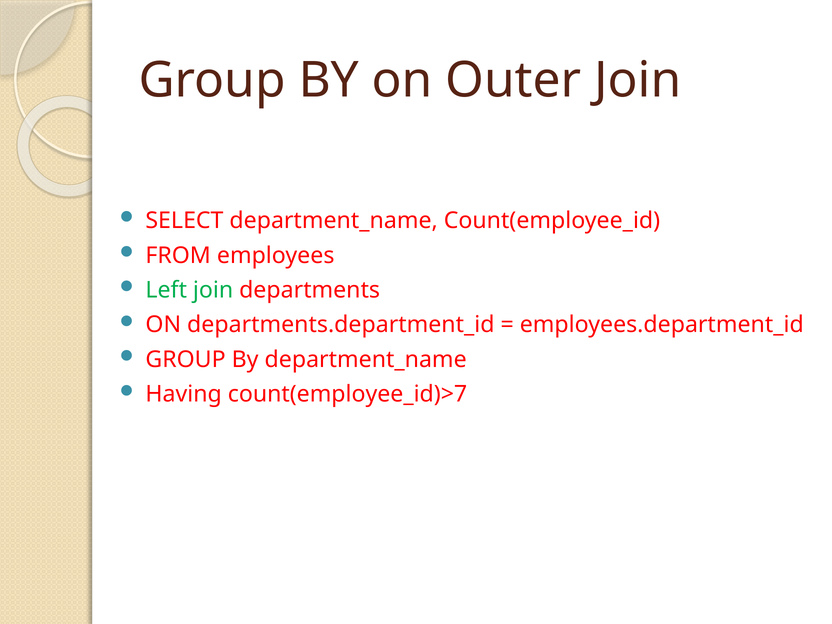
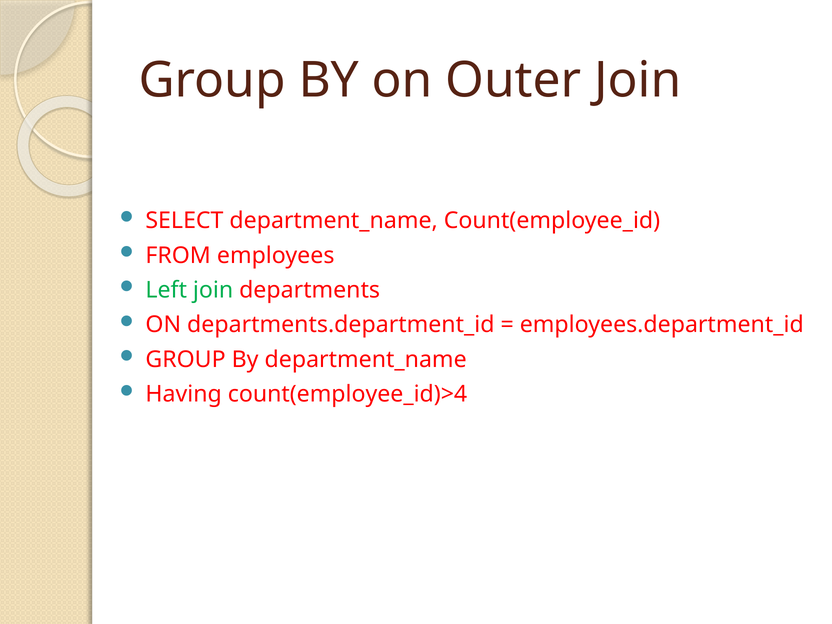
count(employee_id)>7: count(employee_id)>7 -> count(employee_id)>4
